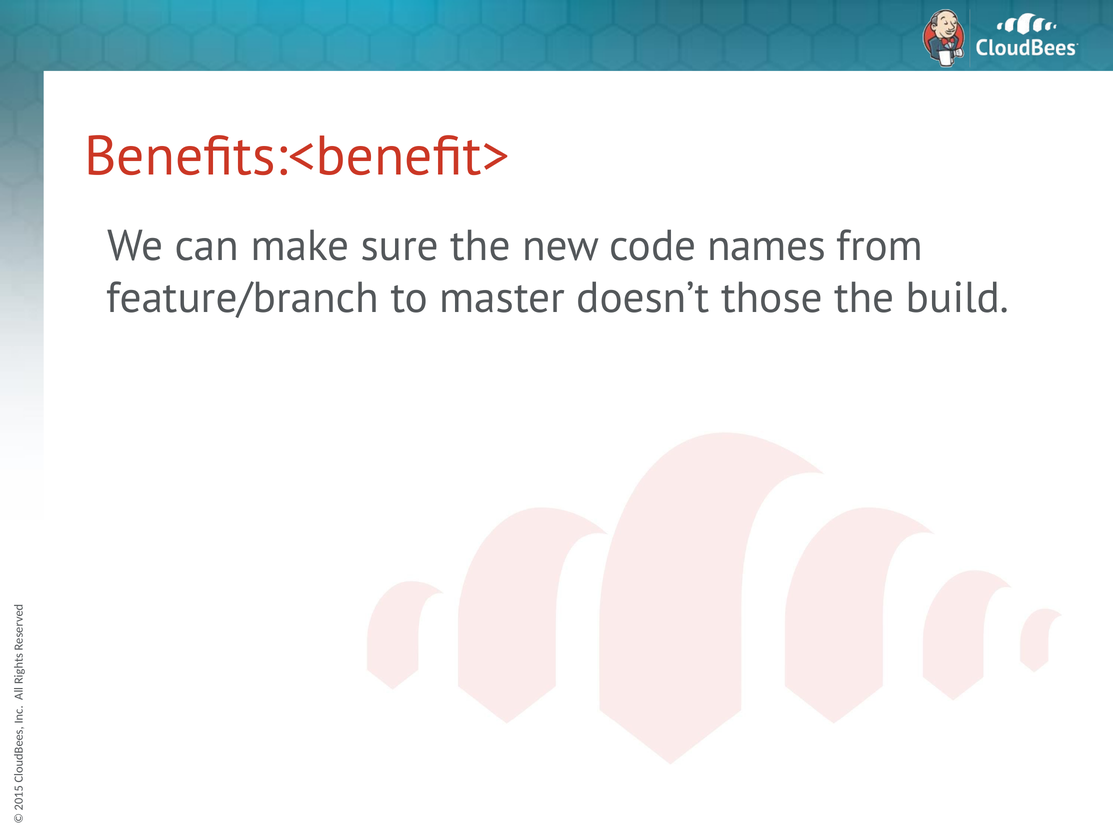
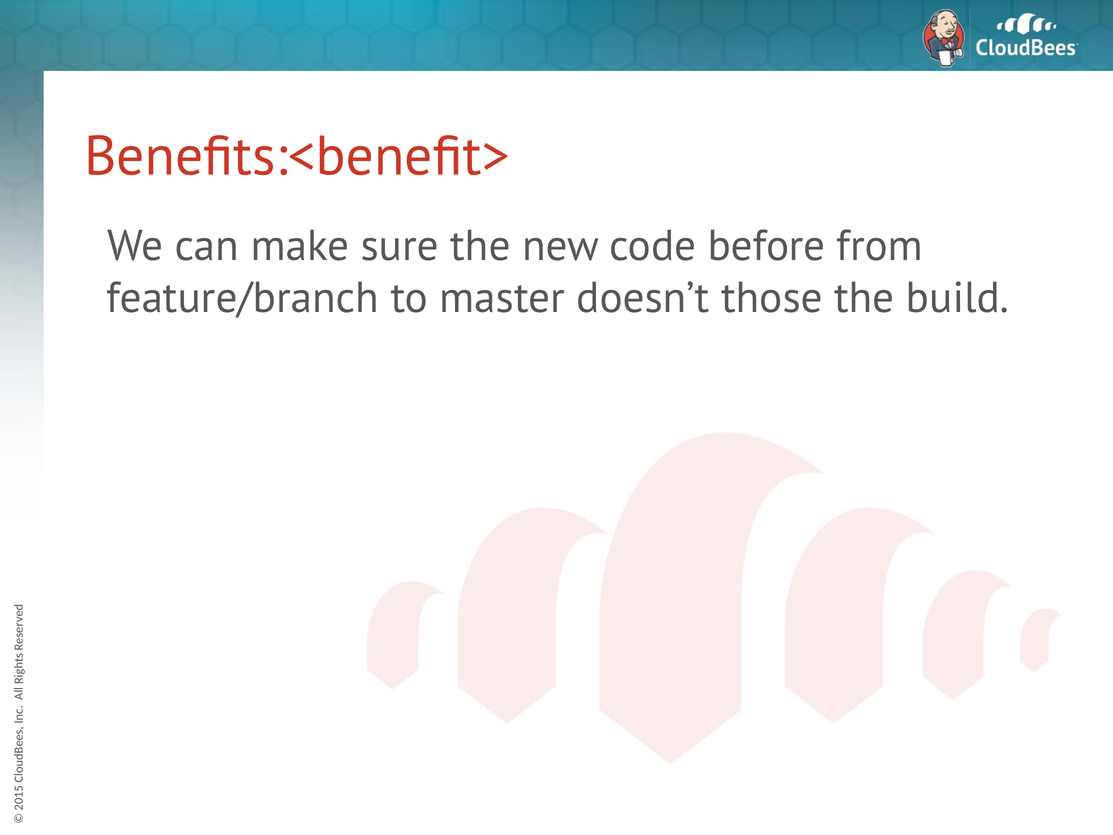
names: names -> before
